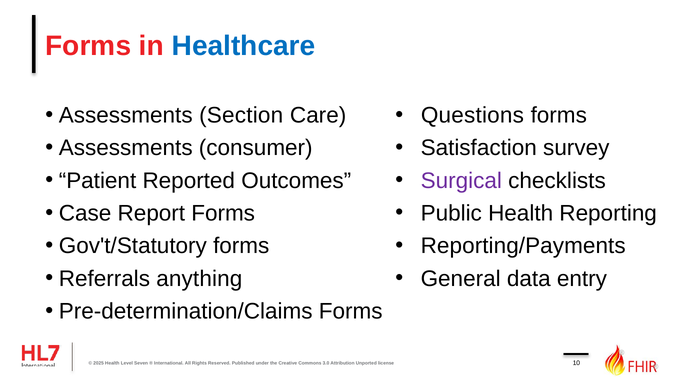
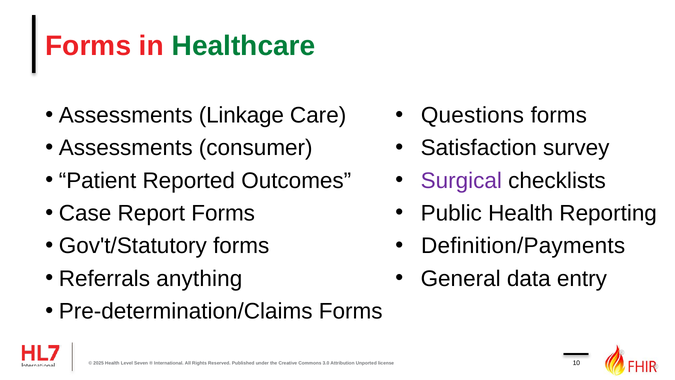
Healthcare colour: blue -> green
Section: Section -> Linkage
Reporting/Payments: Reporting/Payments -> Definition/Payments
